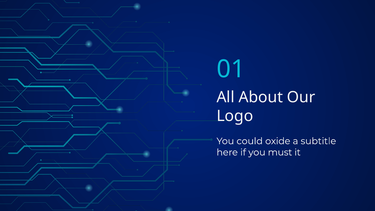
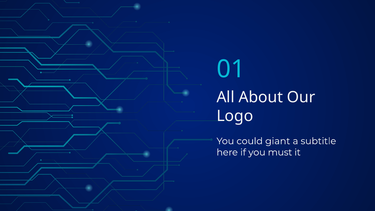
oxide: oxide -> giant
